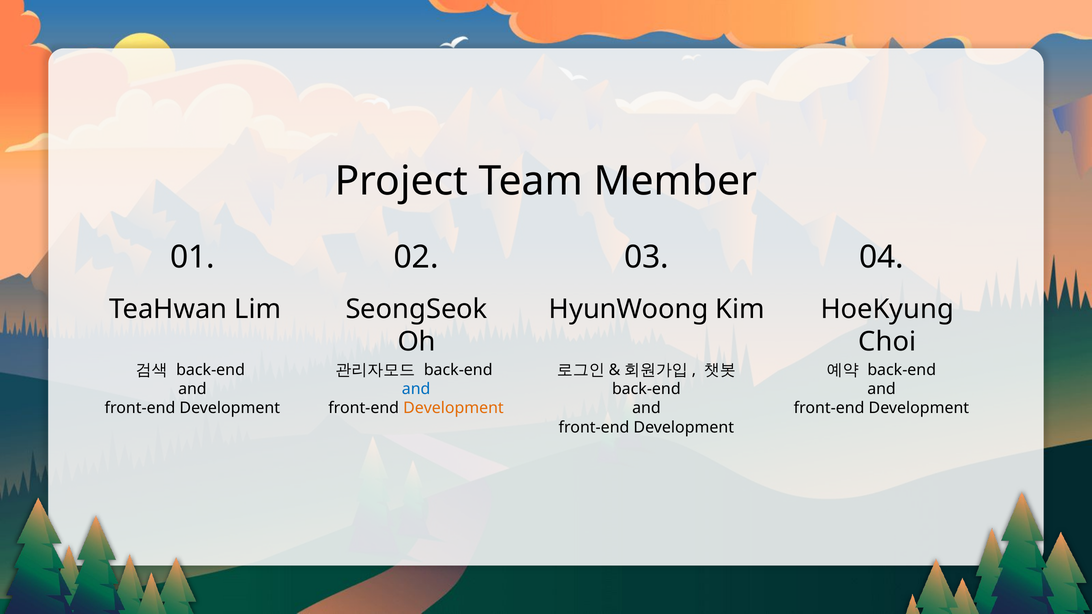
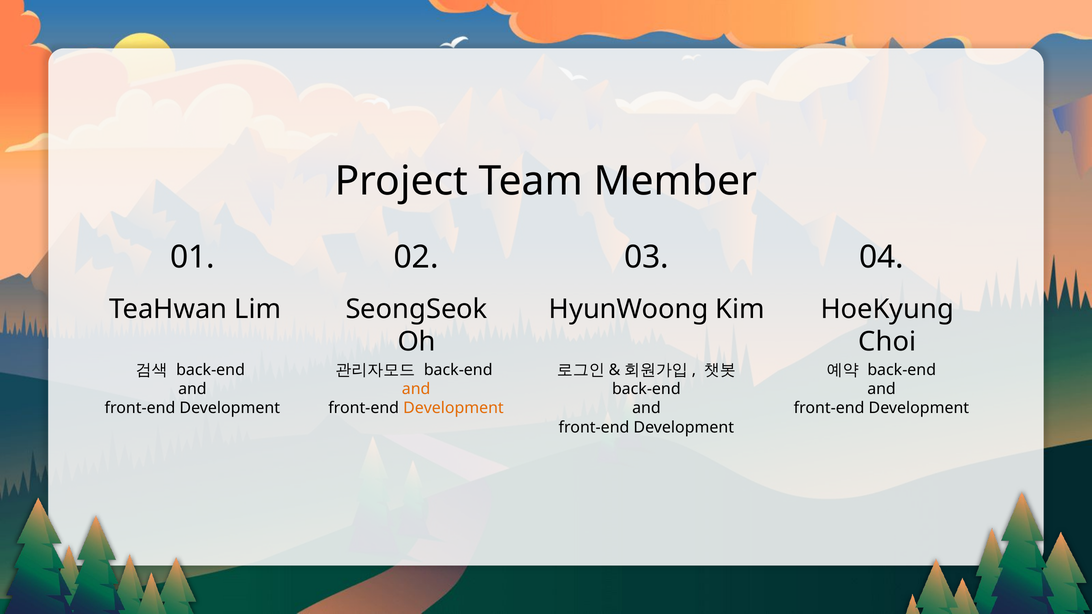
and at (416, 389) colour: blue -> orange
